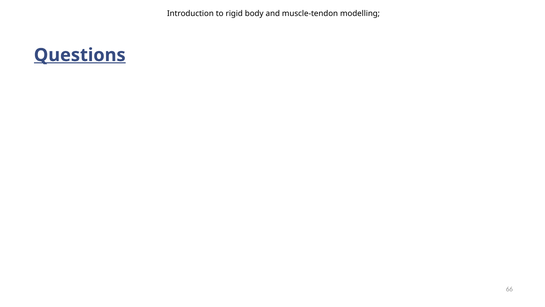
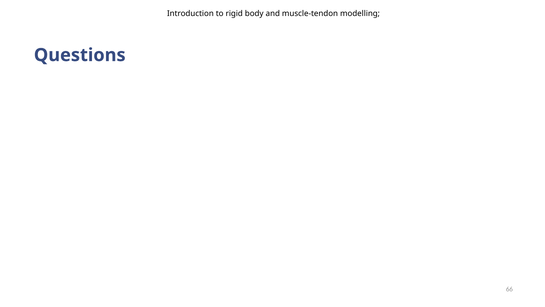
Questions underline: present -> none
